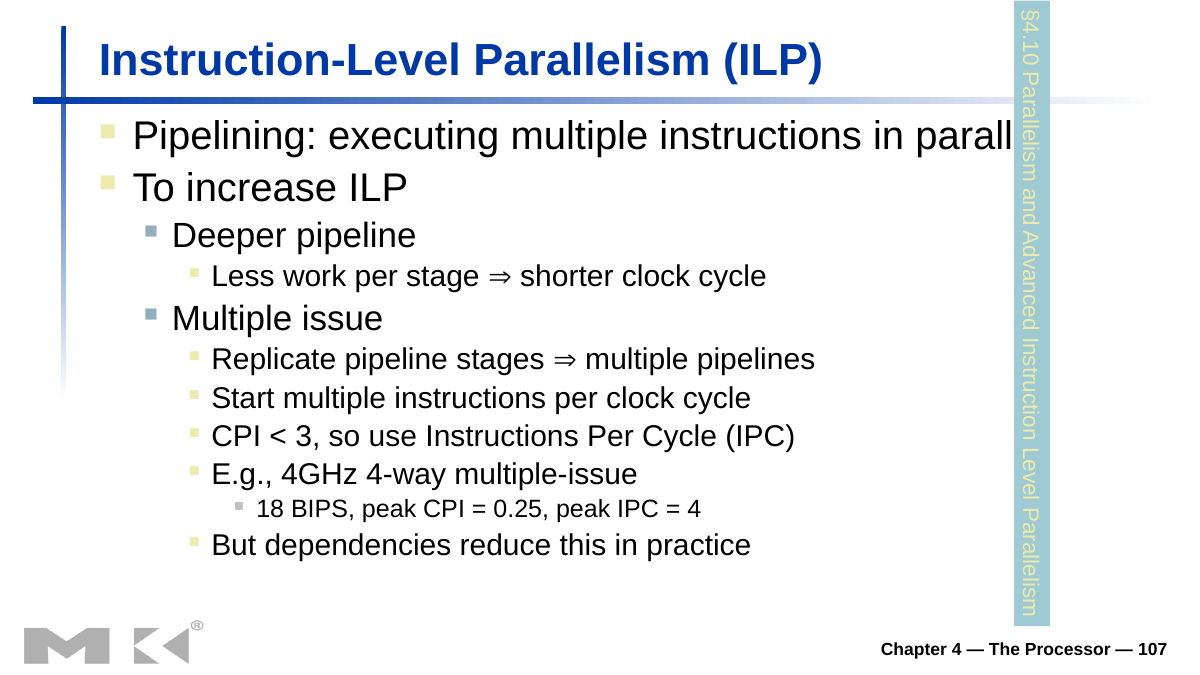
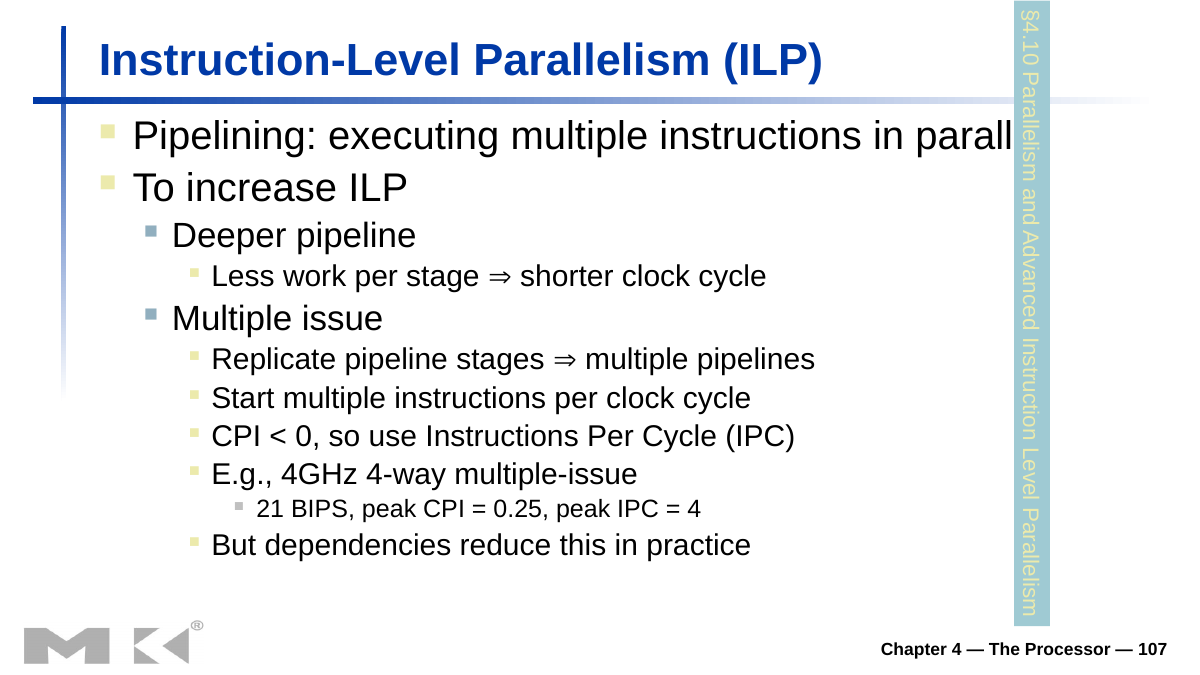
3 at (308, 437): 3 -> 0
18: 18 -> 21
